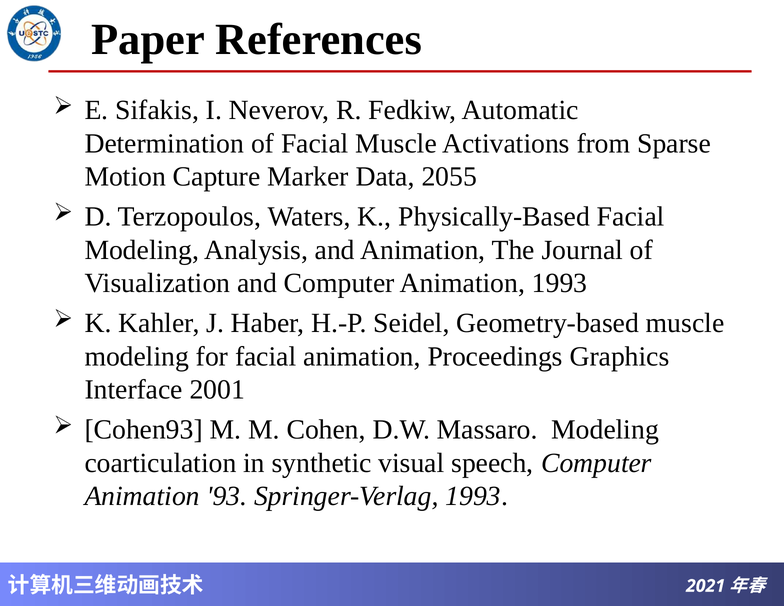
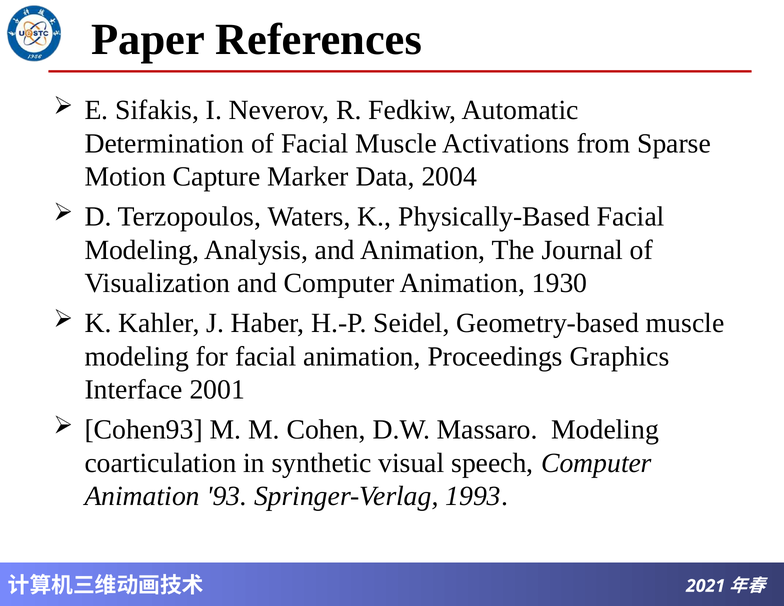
2055: 2055 -> 2004
Animation 1993: 1993 -> 1930
